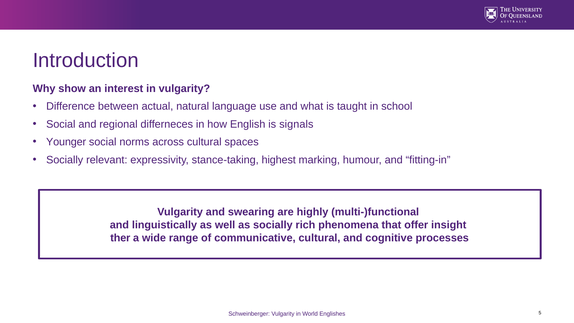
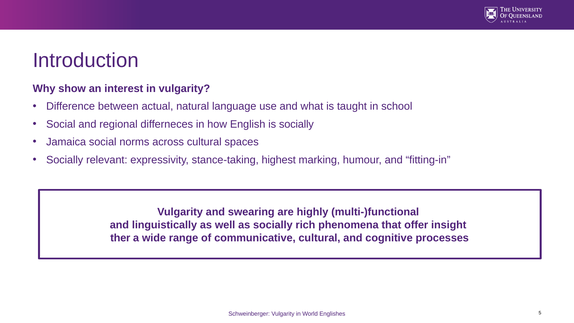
is signals: signals -> socially
Younger: Younger -> Jamaica
